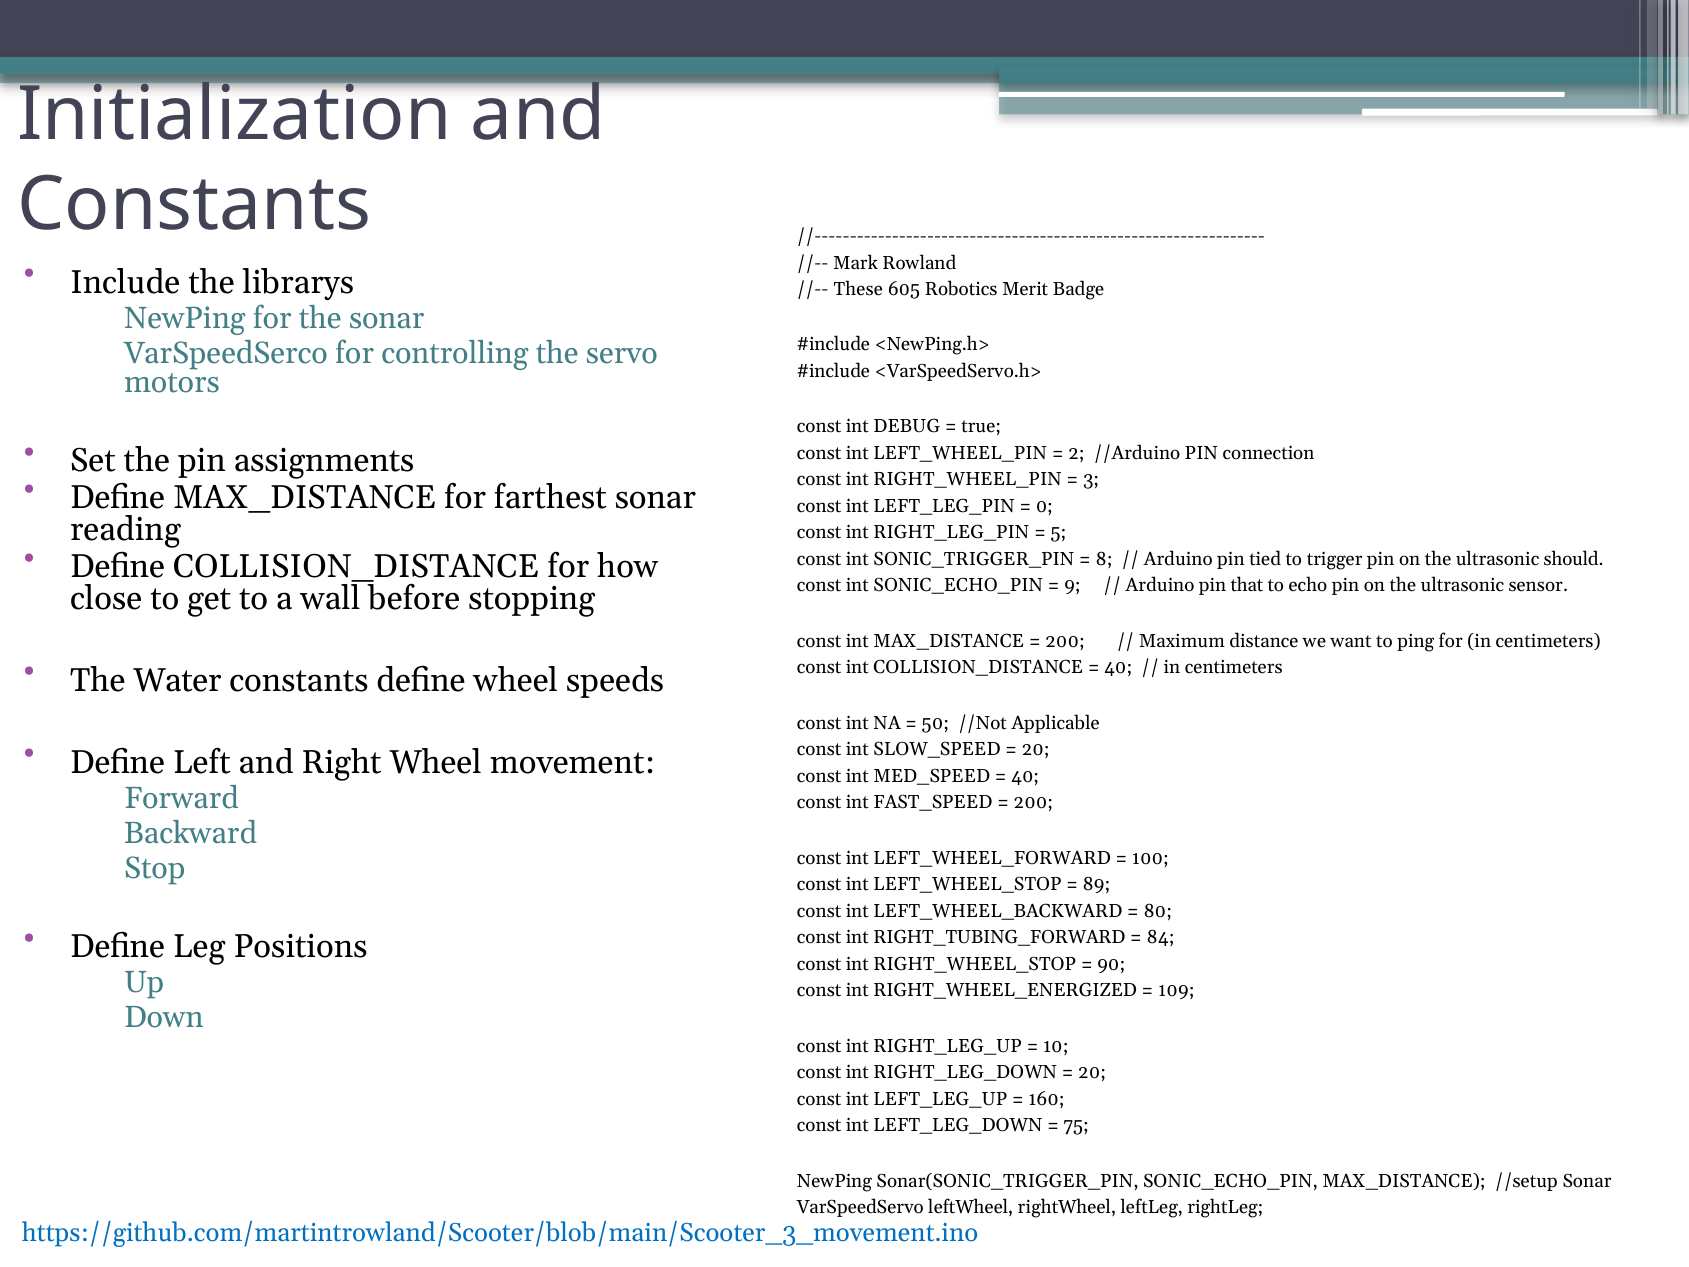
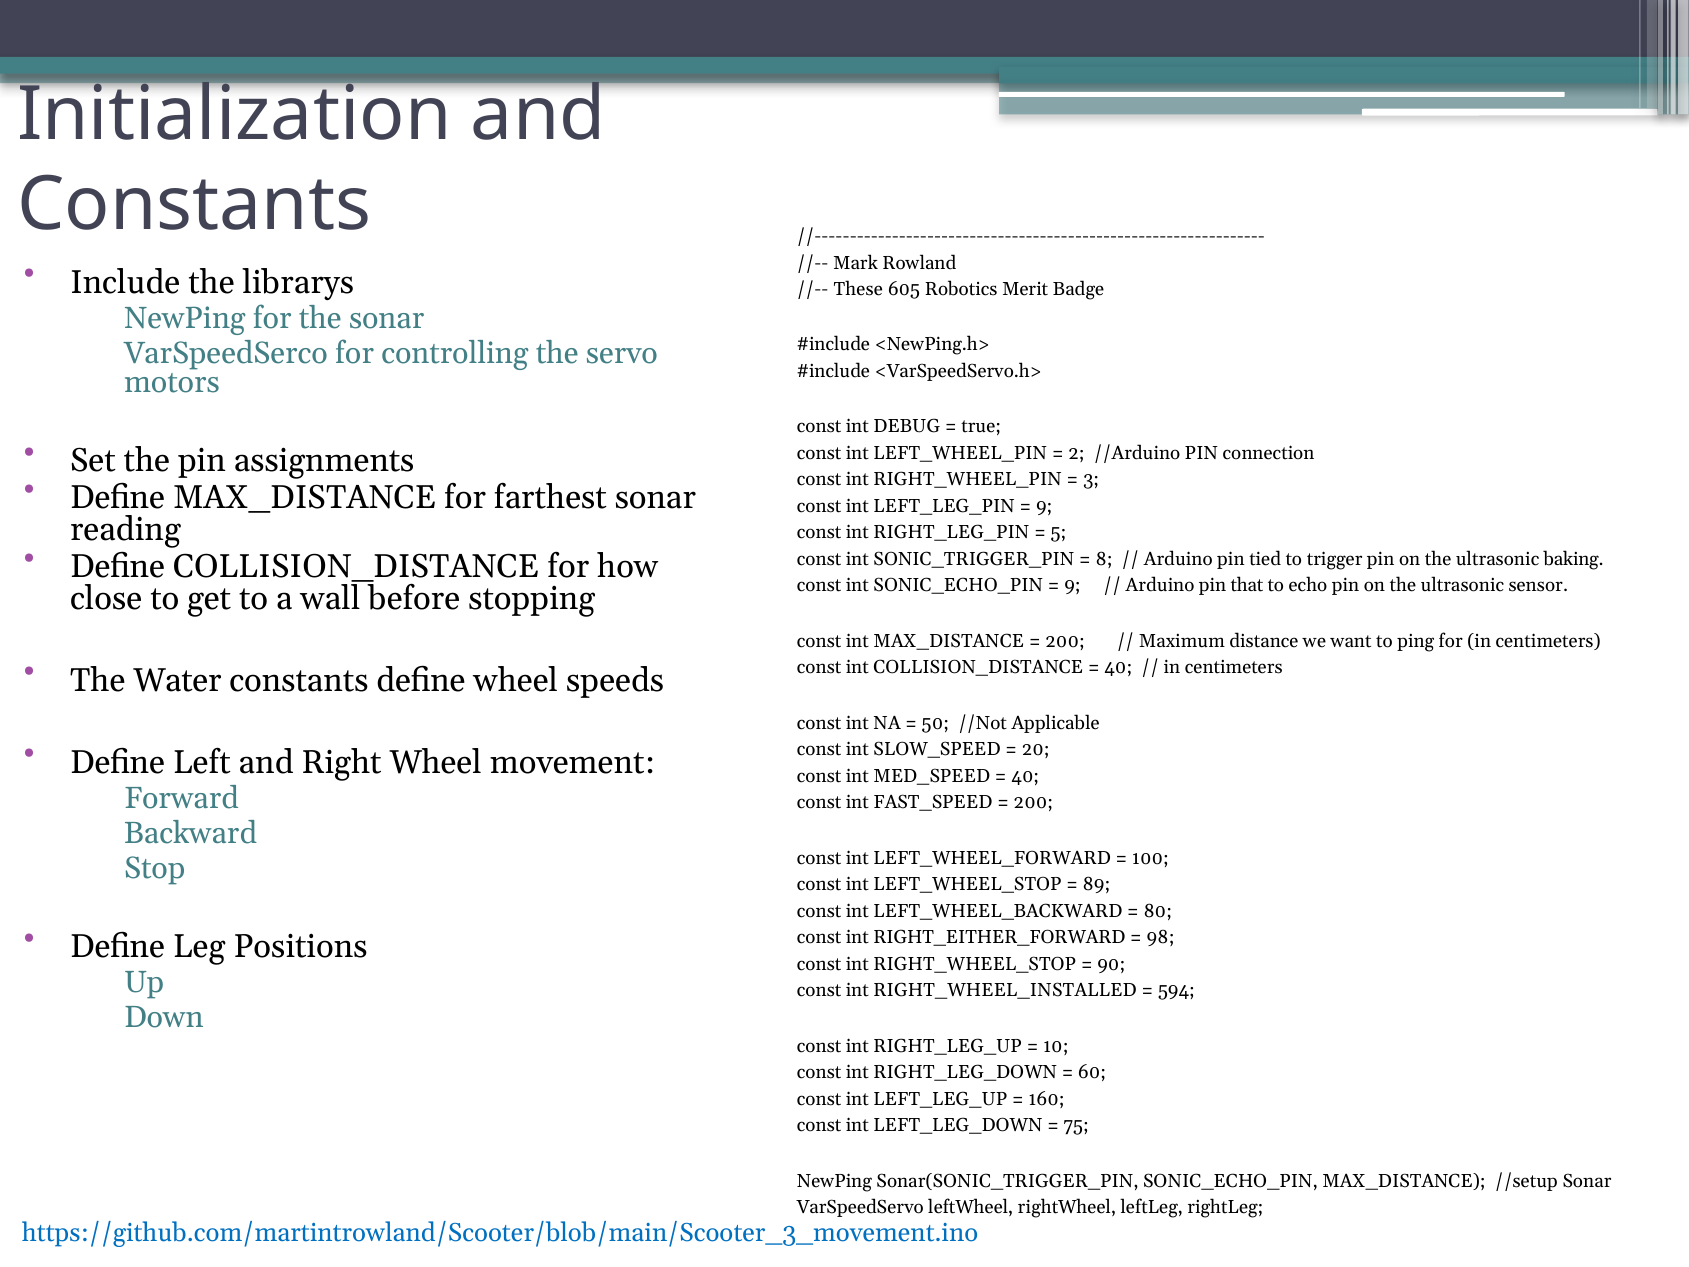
0 at (1044, 506): 0 -> 9
should: should -> baking
RIGHT_TUBING_FORWARD: RIGHT_TUBING_FORWARD -> RIGHT_EITHER_FORWARD
84: 84 -> 98
RIGHT_WHEEL_ENERGIZED: RIGHT_WHEEL_ENERGIZED -> RIGHT_WHEEL_INSTALLED
109: 109 -> 594
20 at (1092, 1072): 20 -> 60
